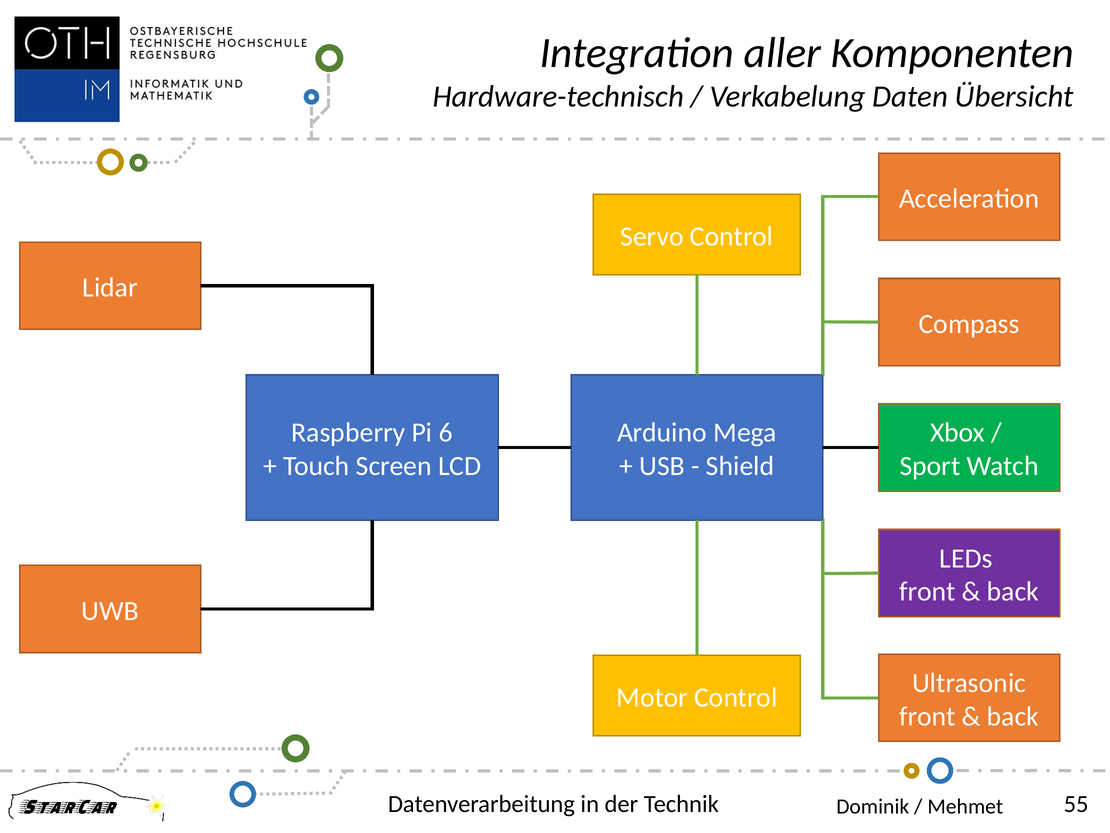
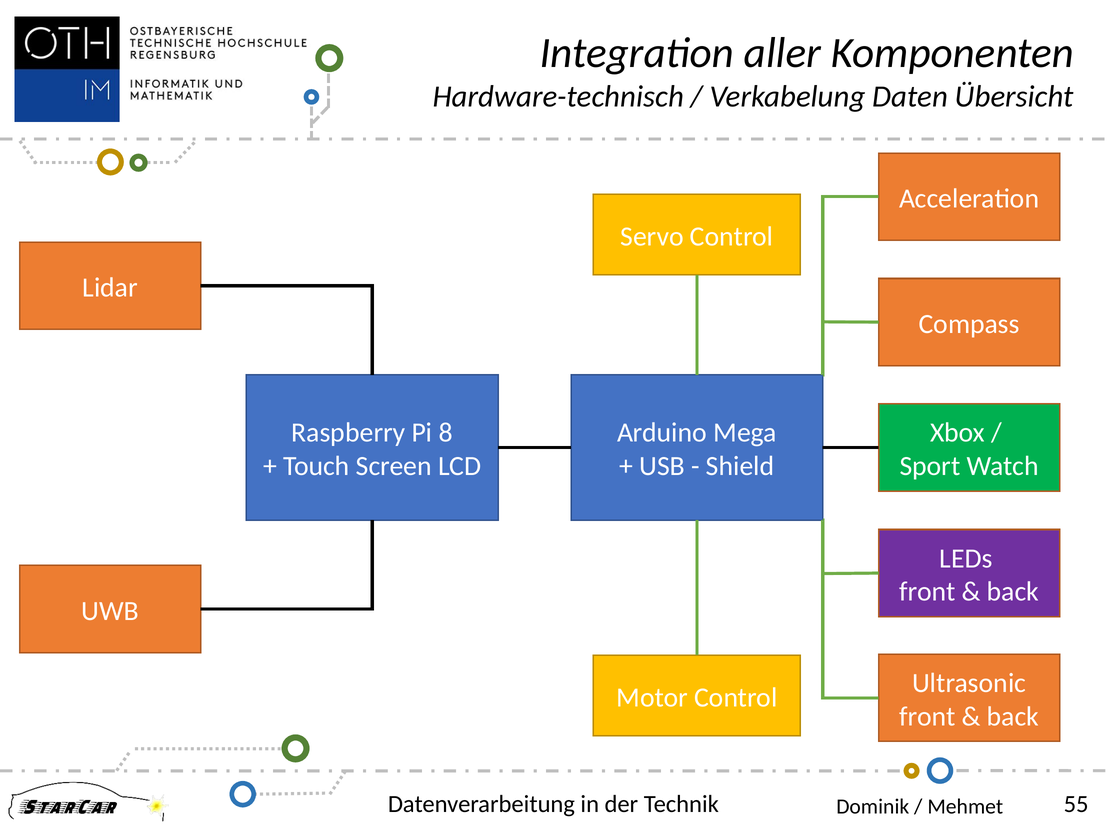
6: 6 -> 8
